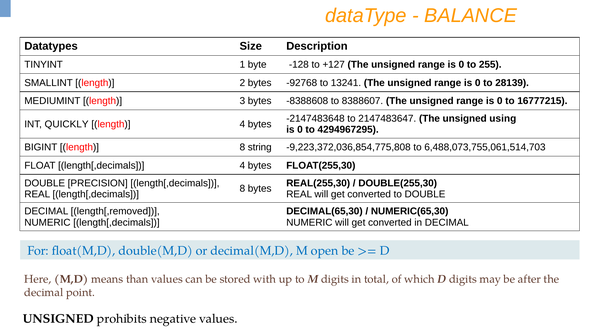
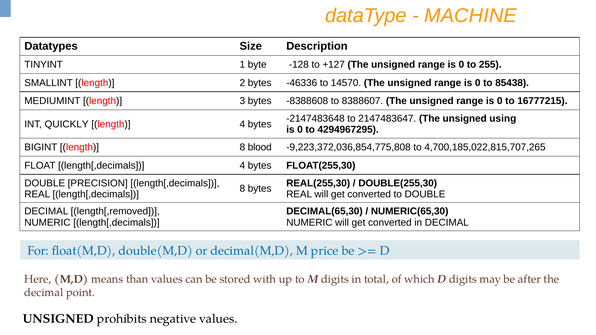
BALANCE: BALANCE -> MACHINE
-92768: -92768 -> -46336
13241: 13241 -> 14570
28139: 28139 -> 85438
string: string -> blood
6,488,073,755,061,514,703: 6,488,073,755,061,514,703 -> 4,700,185,022,815,707,265
open: open -> price
